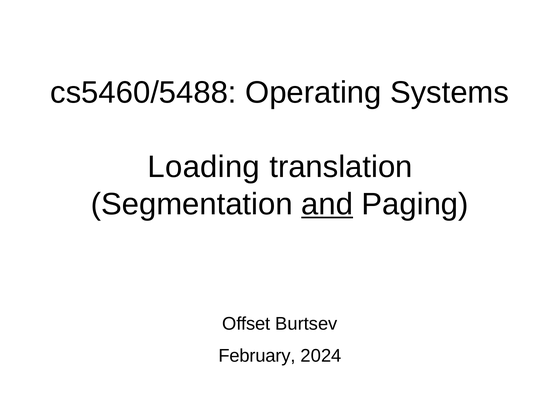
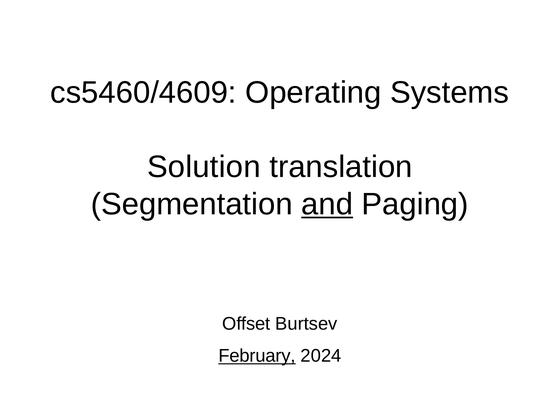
cs5460/5488: cs5460/5488 -> cs5460/4609
Loading: Loading -> Solution
February underline: none -> present
